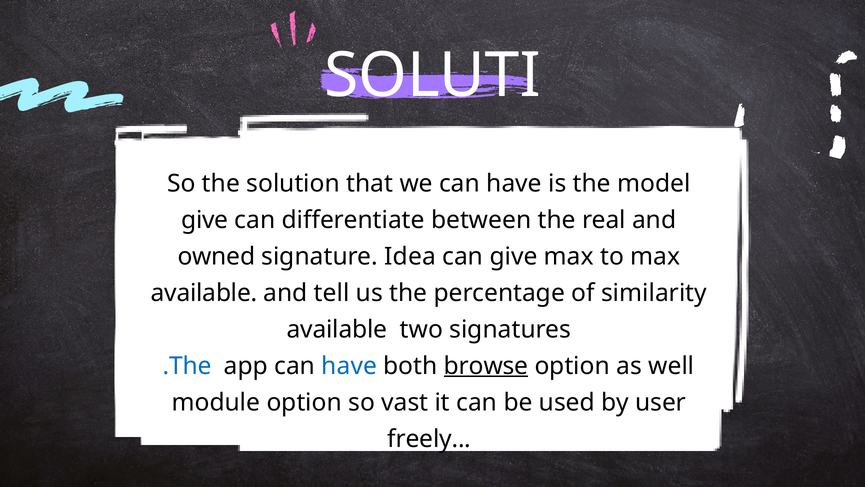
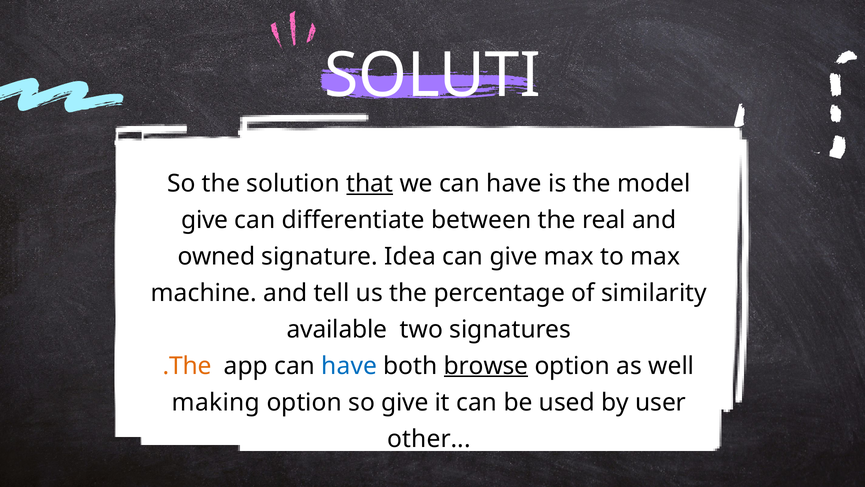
that underline: none -> present
available at (204, 293): available -> machine
.The colour: blue -> orange
module: module -> making
so vast: vast -> give
freely: freely -> other
